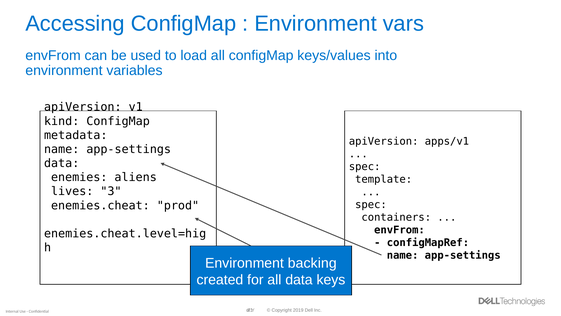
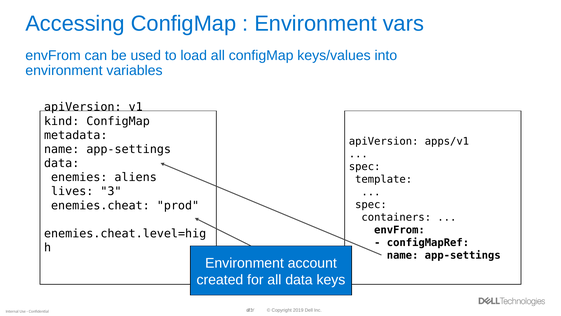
backing: backing -> account
